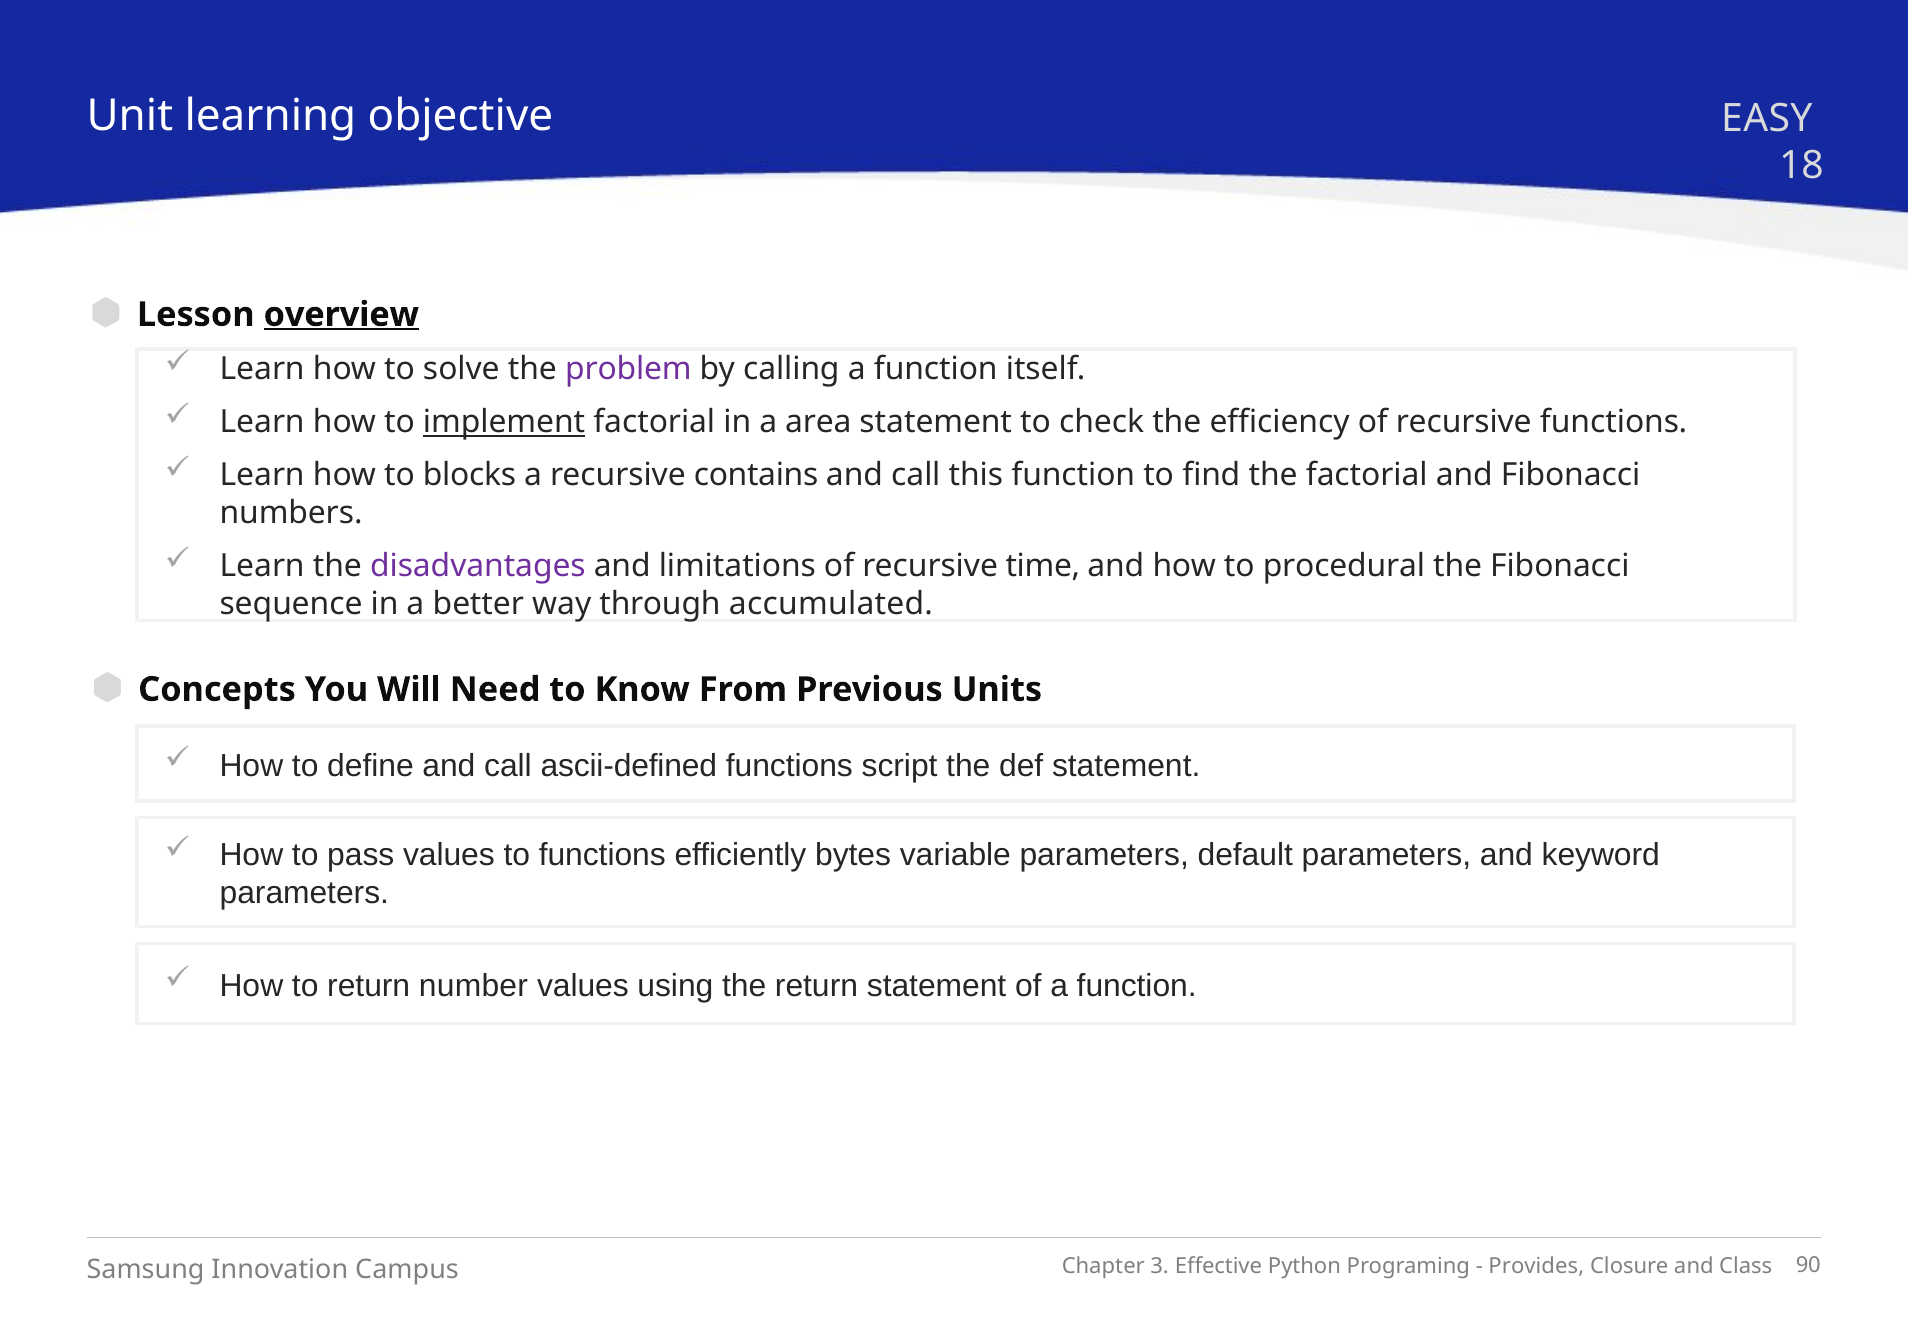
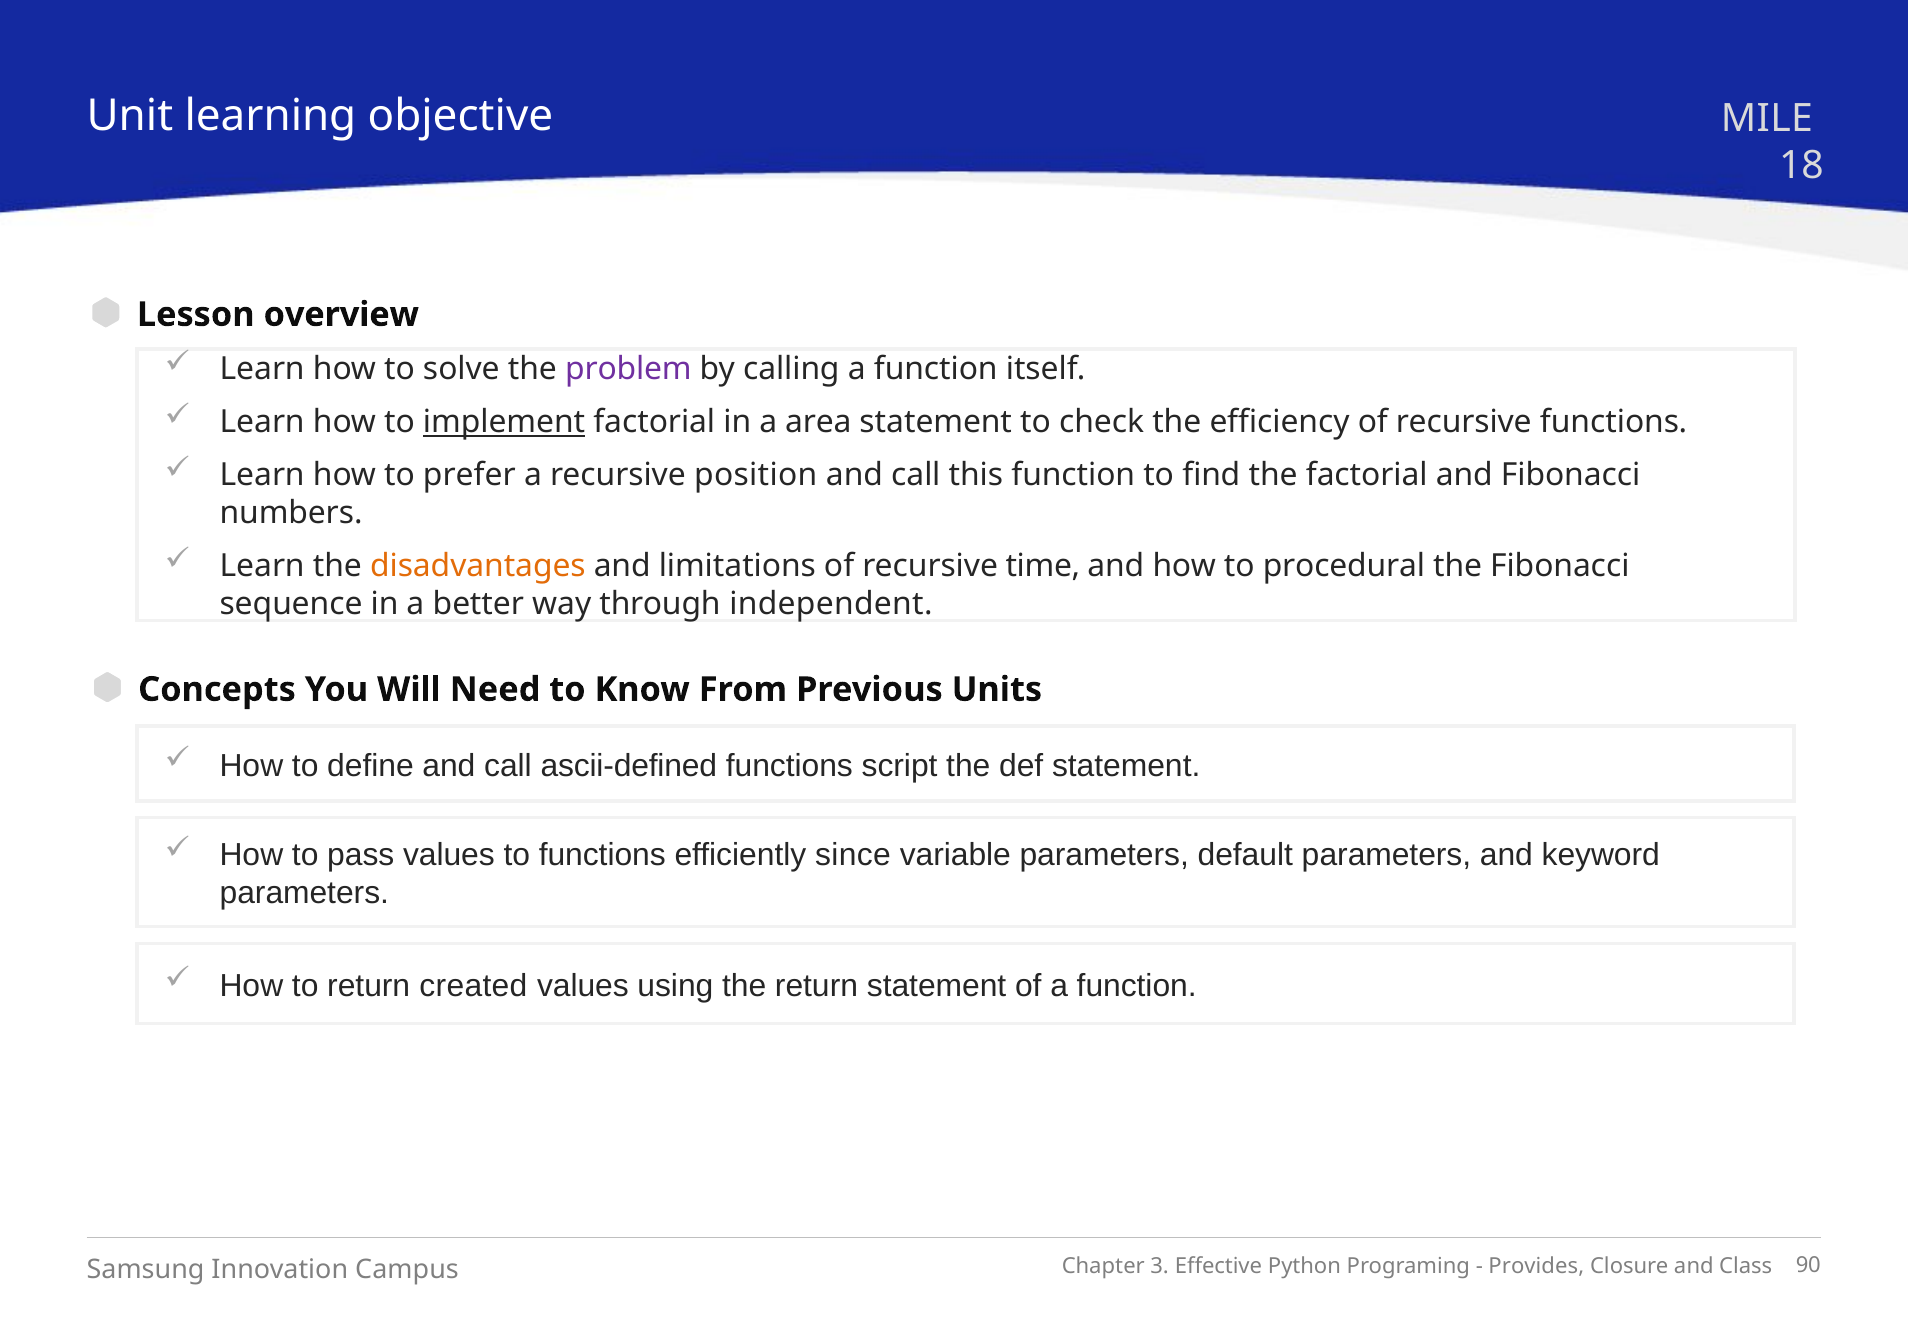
EASY: EASY -> MILE
overview underline: present -> none
blocks: blocks -> prefer
contains: contains -> position
disadvantages colour: purple -> orange
accumulated: accumulated -> independent
bytes: bytes -> since
number: number -> created
